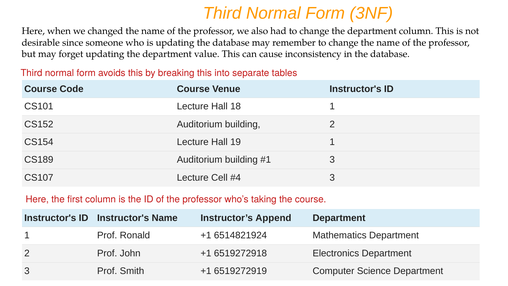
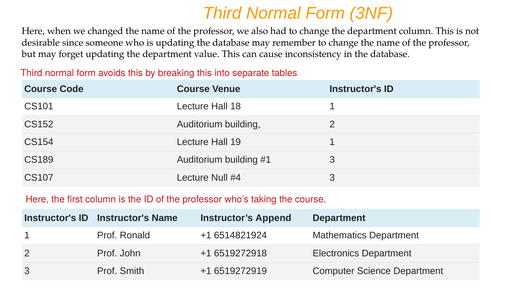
Cell: Cell -> Null
